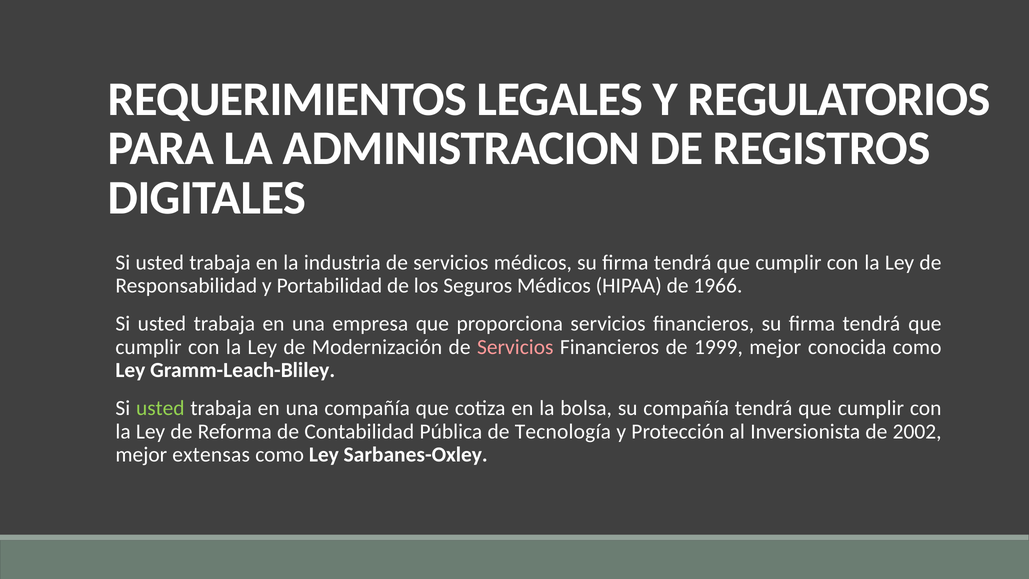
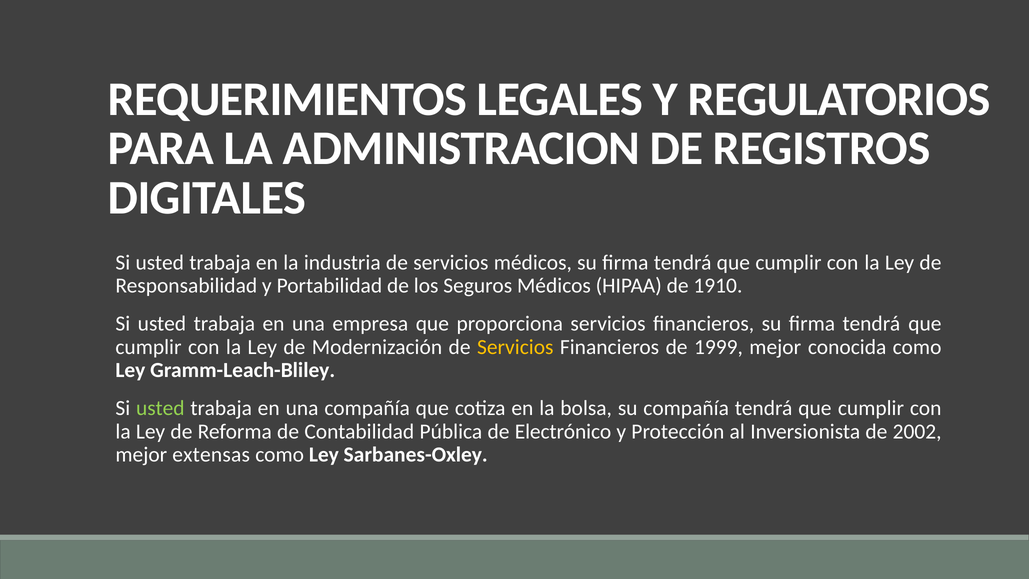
1966: 1966 -> 1910
Servicios at (515, 347) colour: pink -> yellow
Tecnología: Tecnología -> Electrónico
